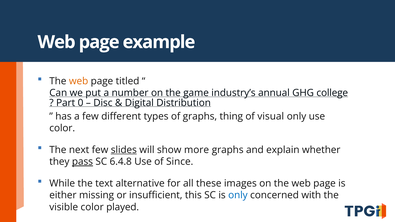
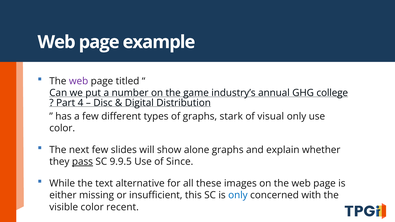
web at (79, 81) colour: orange -> purple
0: 0 -> 4
thing: thing -> stark
slides underline: present -> none
more: more -> alone
6.4.8: 6.4.8 -> 9.9.5
played: played -> recent
